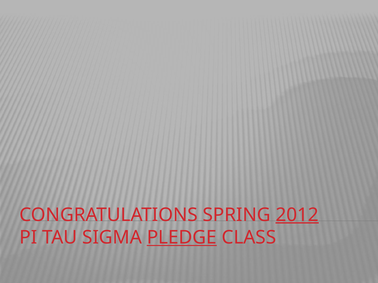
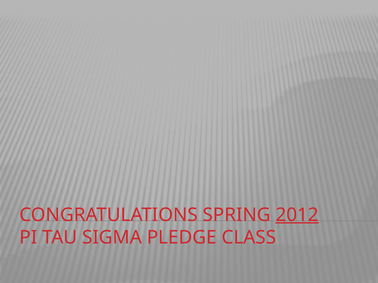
PLEDGE underline: present -> none
